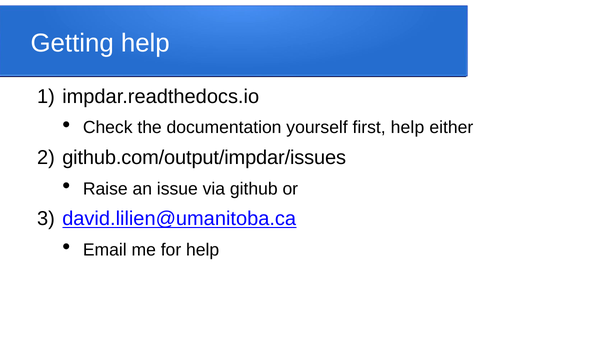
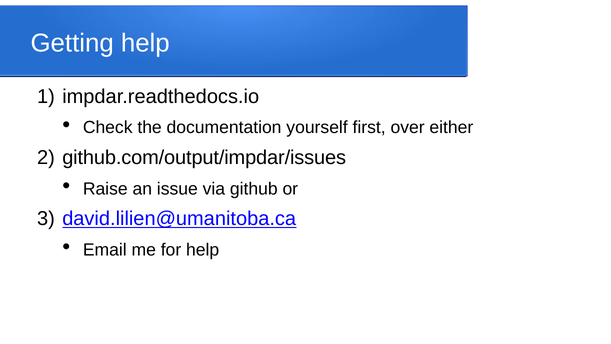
first help: help -> over
